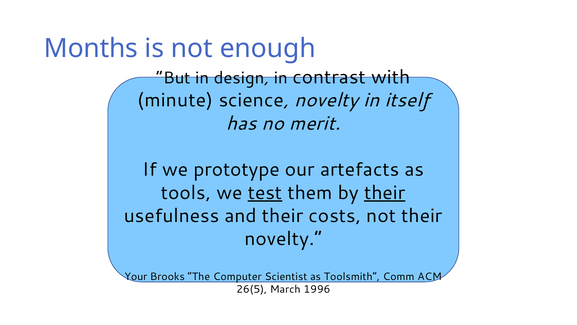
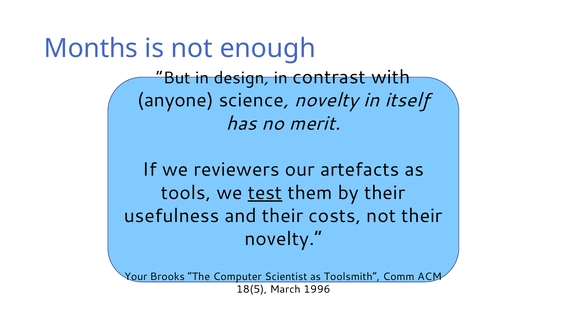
minute: minute -> anyone
prototype: prototype -> reviewers
their at (385, 192) underline: present -> none
26(5: 26(5 -> 18(5
